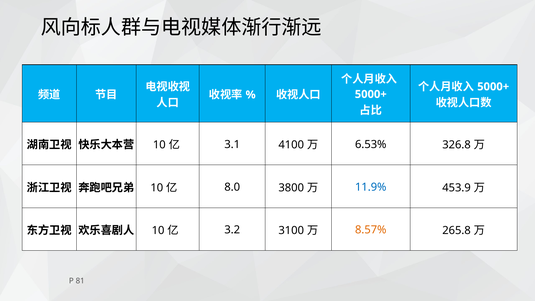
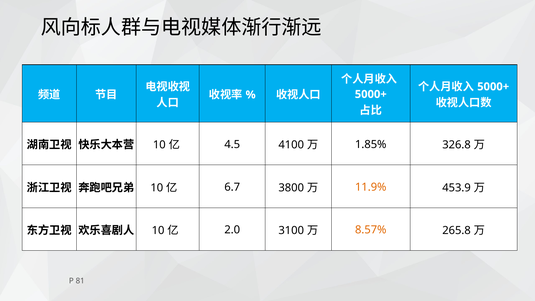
3.1: 3.1 -> 4.5
6.53%: 6.53% -> 1.85%
8.0: 8.0 -> 6.7
11.9% colour: blue -> orange
3.2: 3.2 -> 2.0
